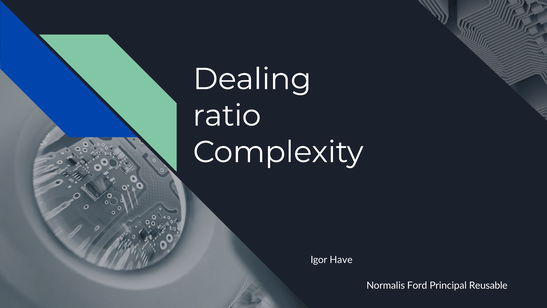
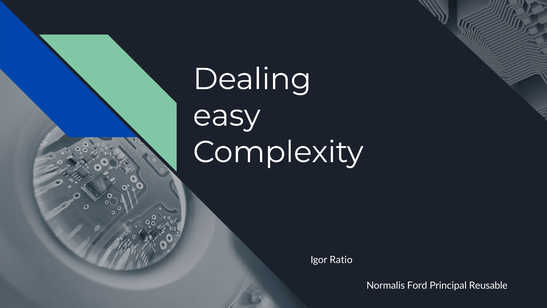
ratio: ratio -> easy
Have: Have -> Ratio
